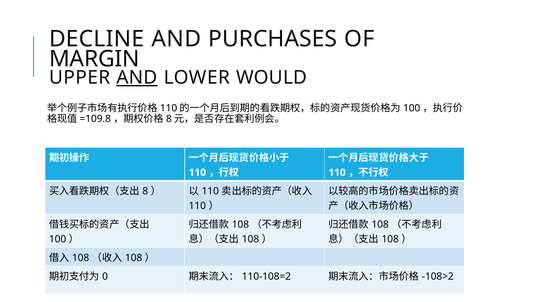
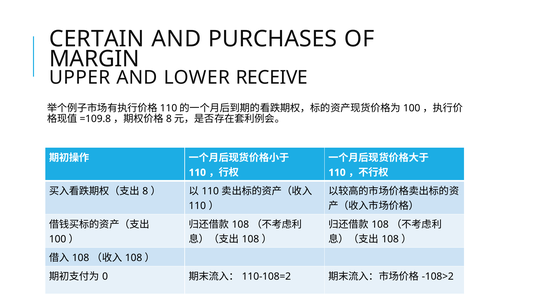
DECLINE: DECLINE -> CERTAIN
AND at (137, 77) underline: present -> none
WOULD: WOULD -> RECEIVE
